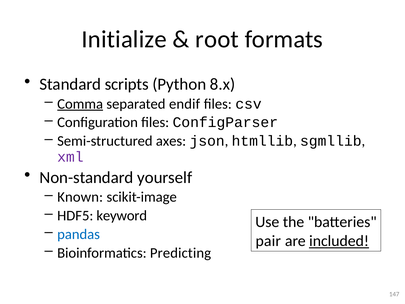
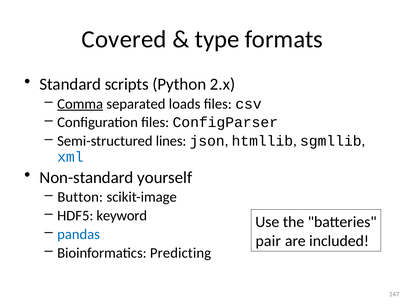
Initialize: Initialize -> Covered
root: root -> type
8.x: 8.x -> 2.x
endif: endif -> loads
axes: axes -> lines
xml colour: purple -> blue
Known: Known -> Button
included underline: present -> none
